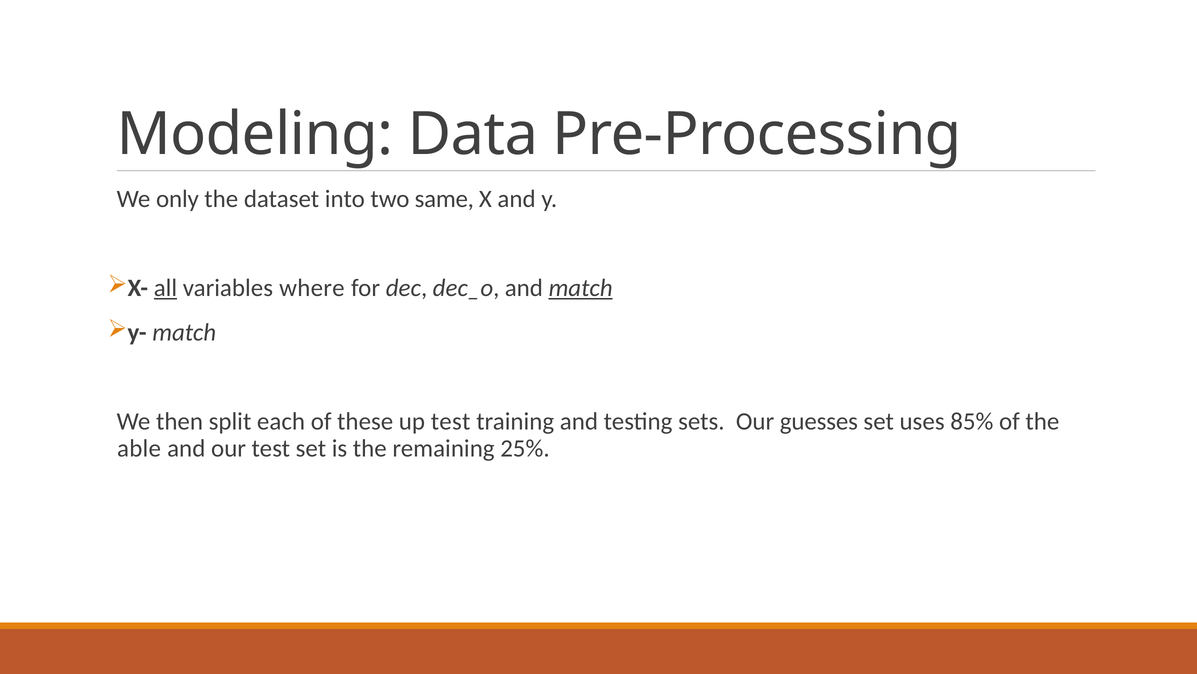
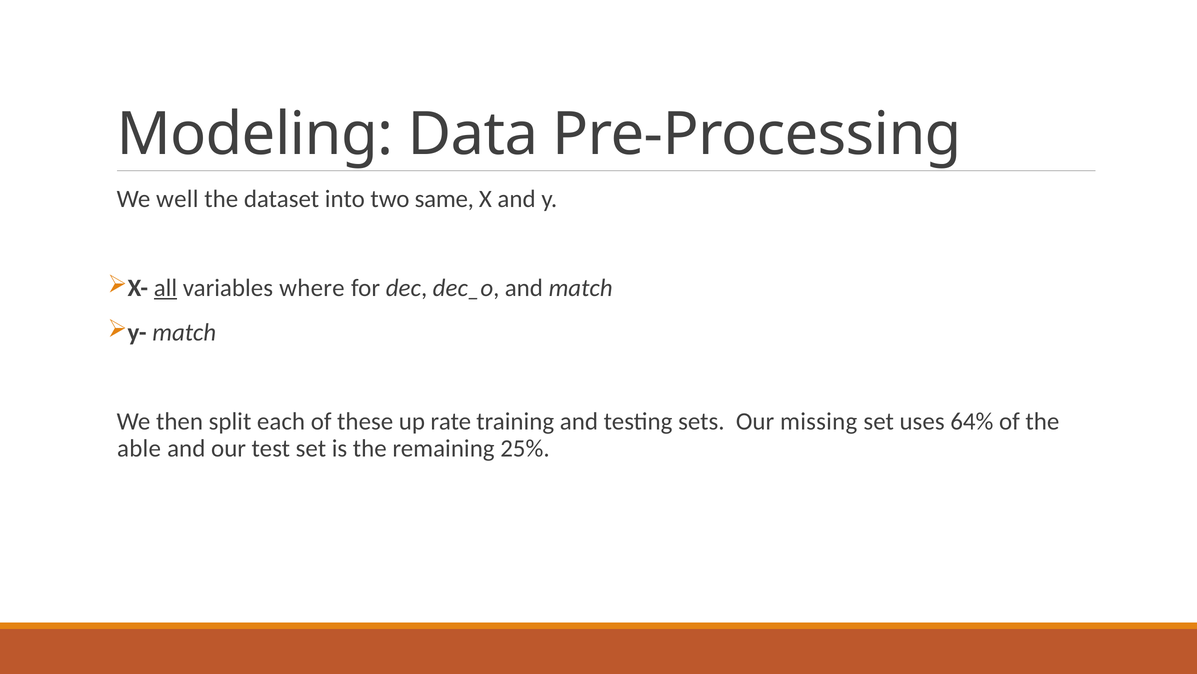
only: only -> well
match at (581, 288) underline: present -> none
up test: test -> rate
guesses: guesses -> missing
85%: 85% -> 64%
